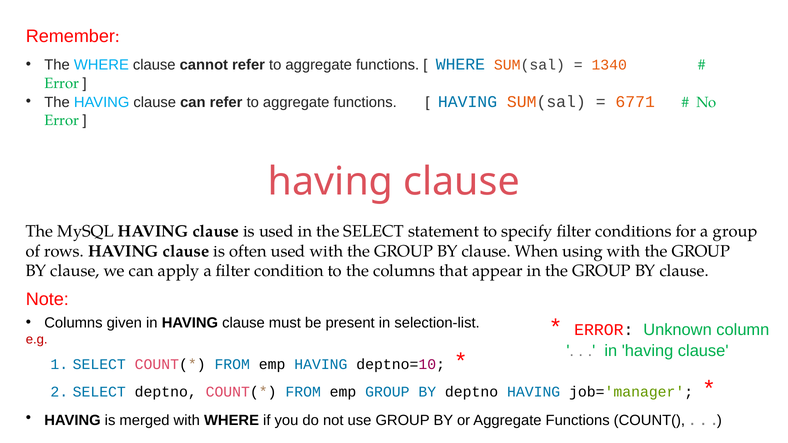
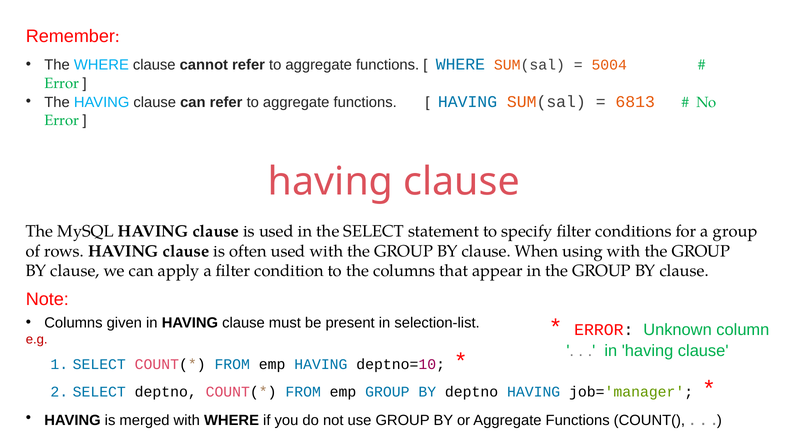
1340: 1340 -> 5004
6771: 6771 -> 6813
